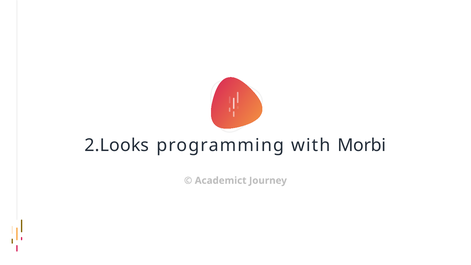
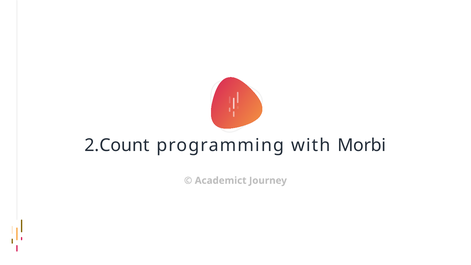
2.Looks: 2.Looks -> 2.Count
